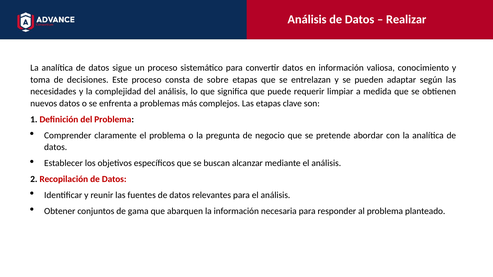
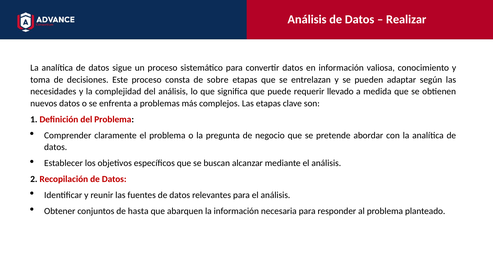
limpiar: limpiar -> llevado
gama: gama -> hasta
